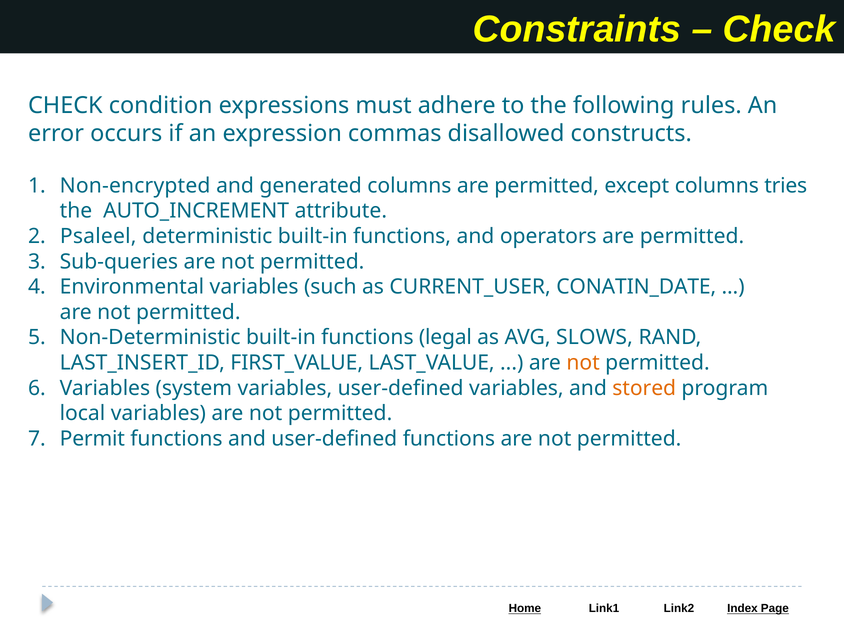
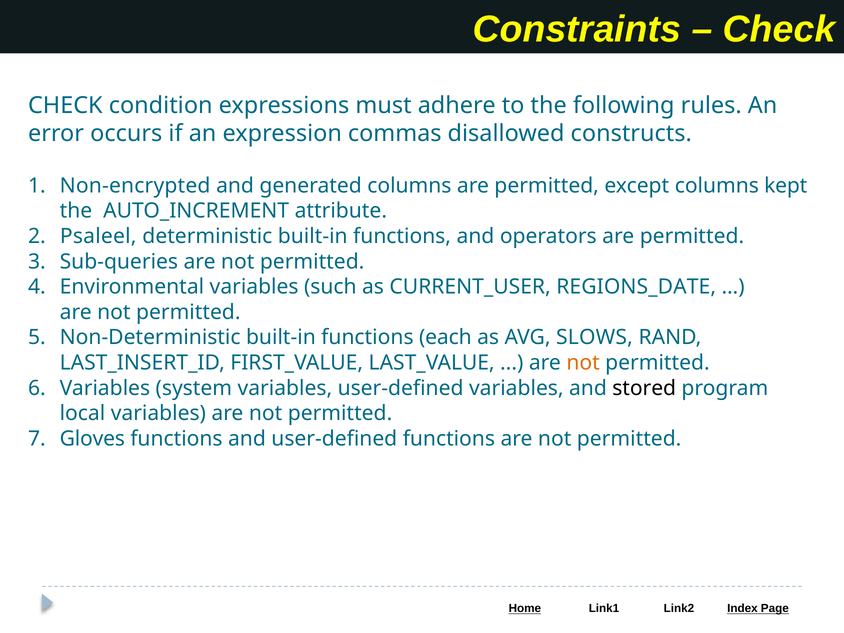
tries: tries -> kept
CONATIN_DATE: CONATIN_DATE -> REGIONS_DATE
legal: legal -> each
stored colour: orange -> black
Permit: Permit -> Gloves
